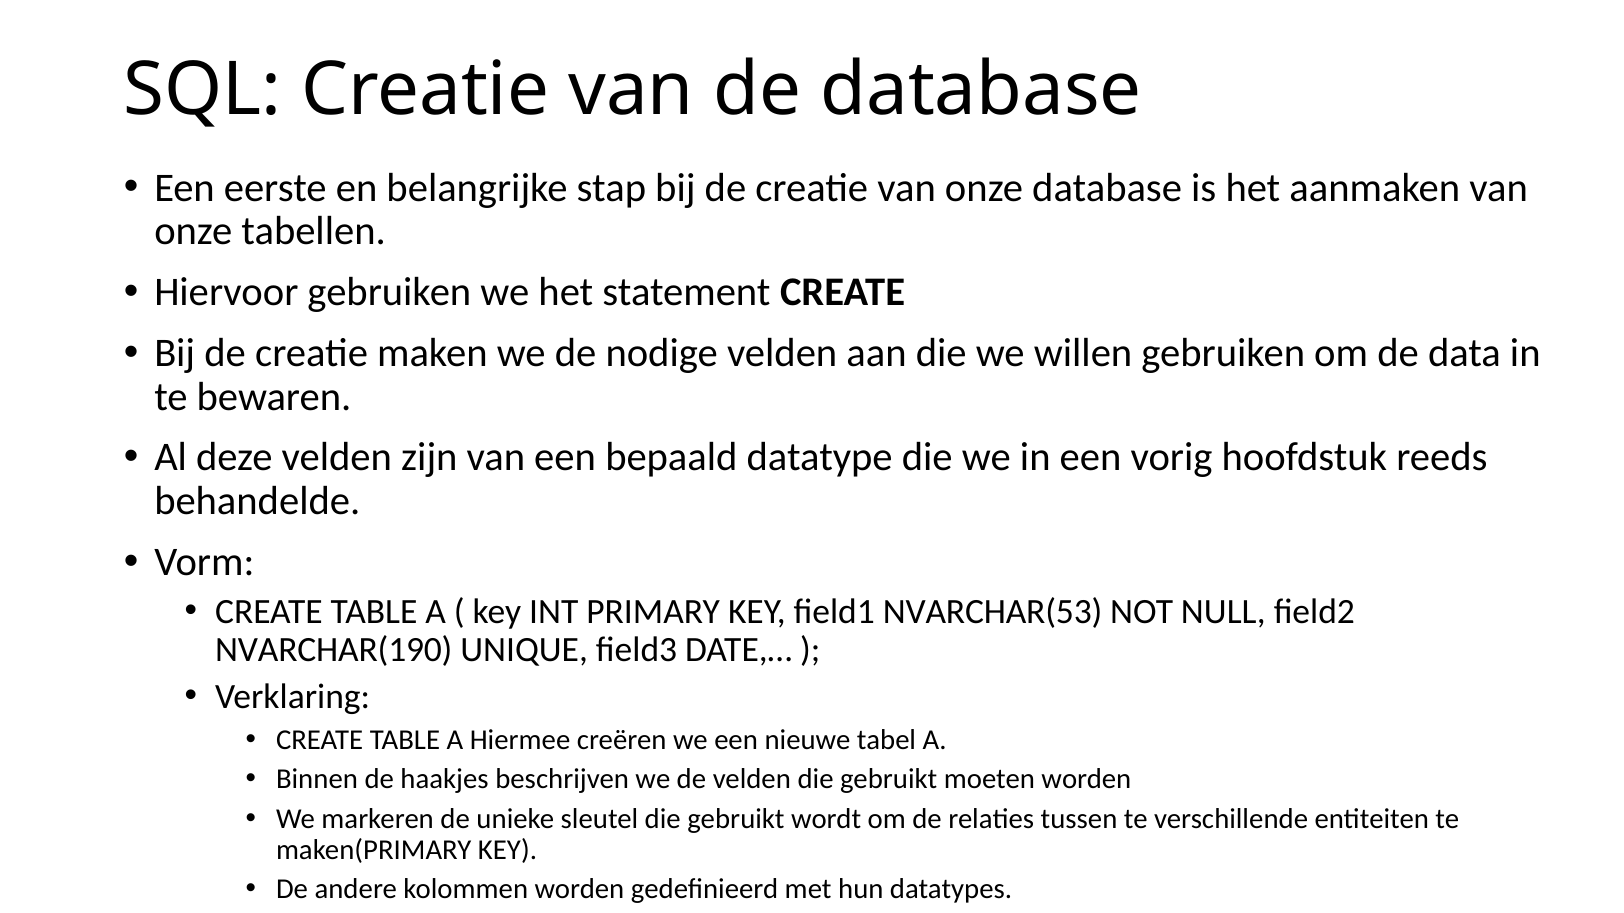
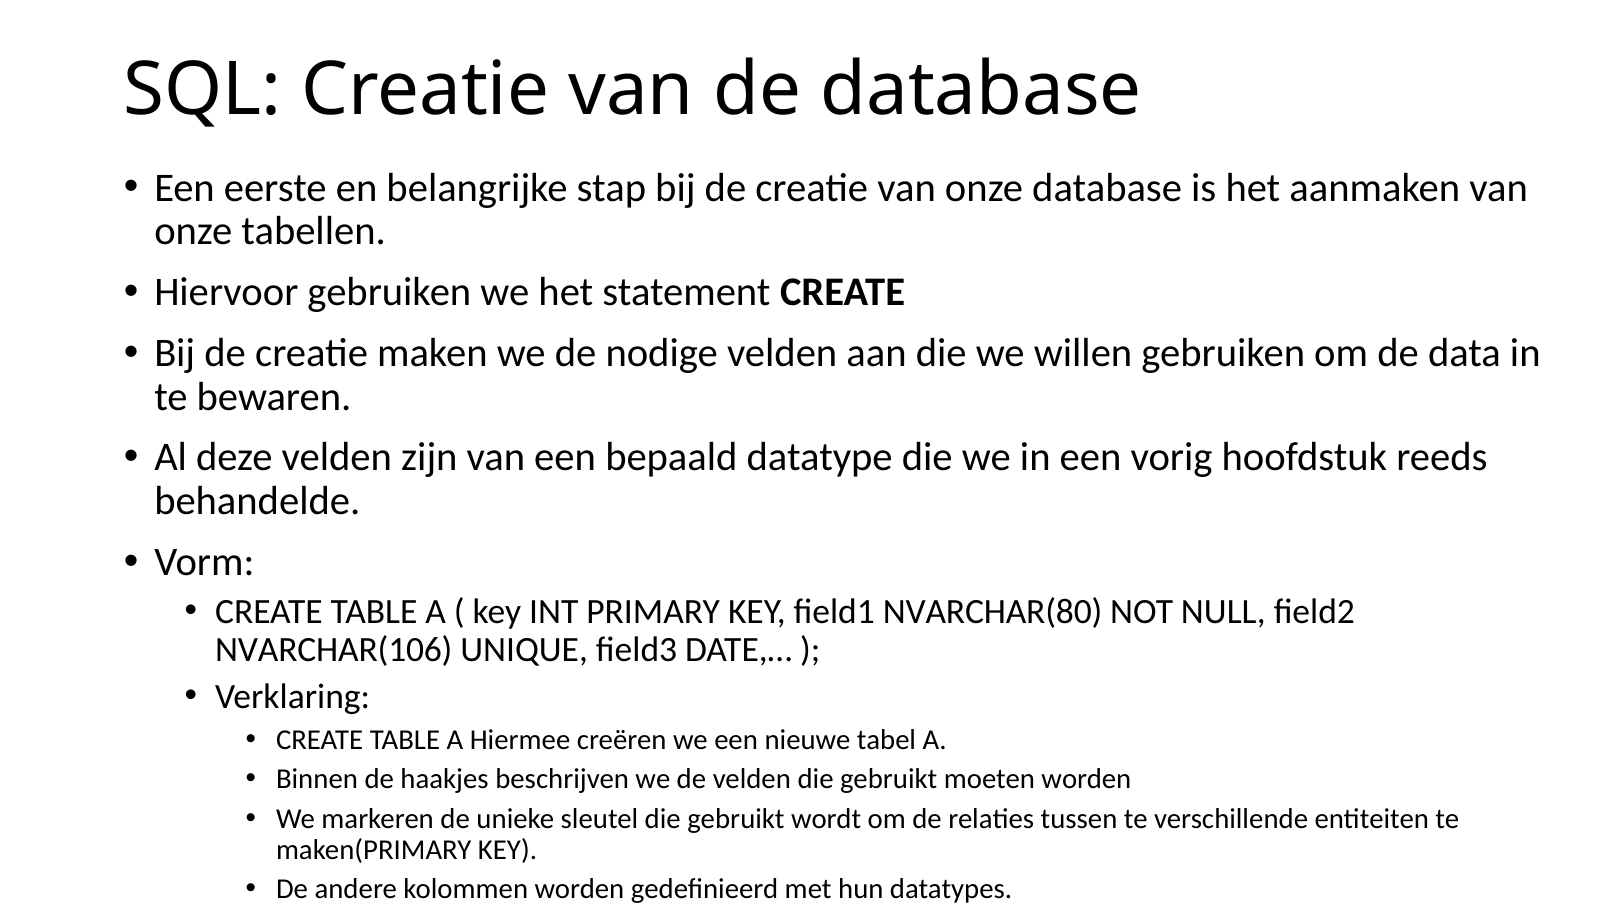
NVARCHAR(53: NVARCHAR(53 -> NVARCHAR(80
NVARCHAR(190: NVARCHAR(190 -> NVARCHAR(106
